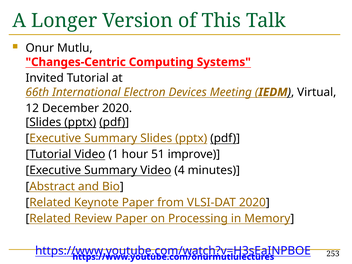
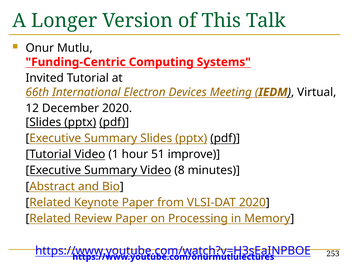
Changes-Centric: Changes-Centric -> Funding-Centric
4: 4 -> 8
